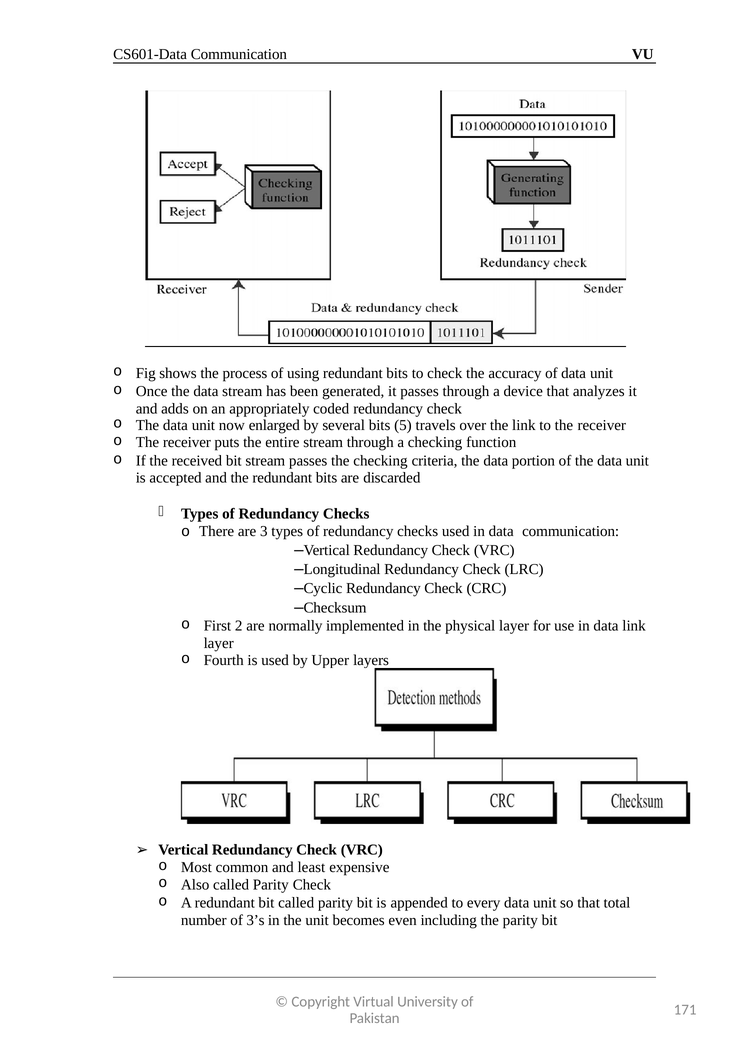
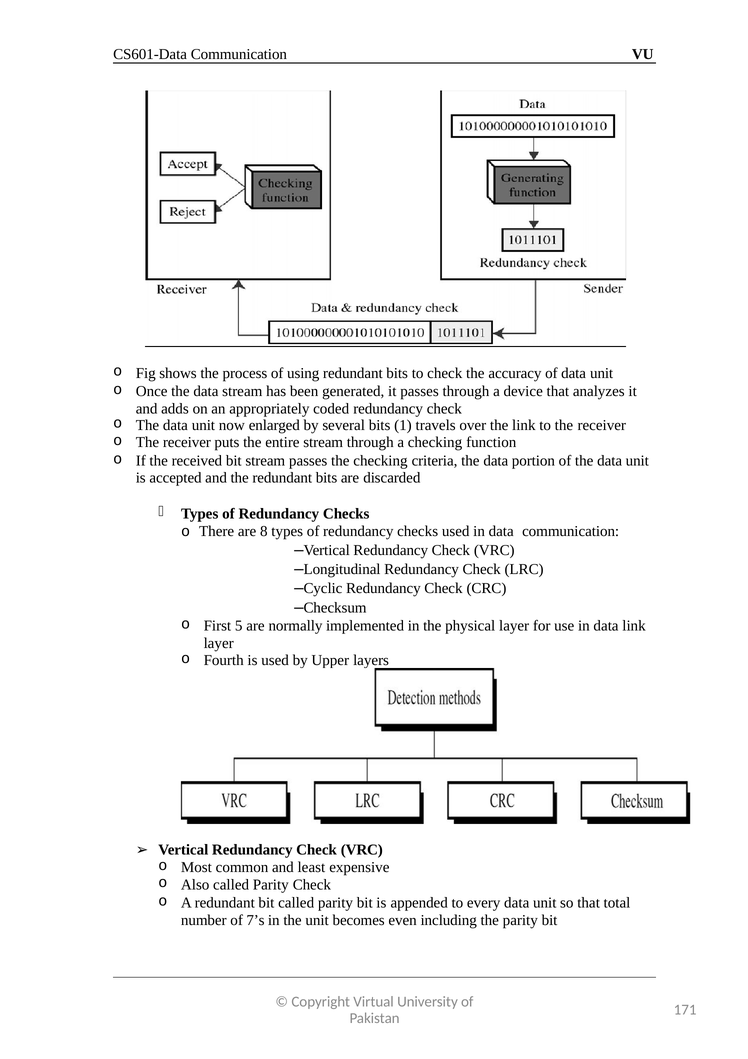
5: 5 -> 1
3: 3 -> 8
2: 2 -> 5
3’s: 3’s -> 7’s
